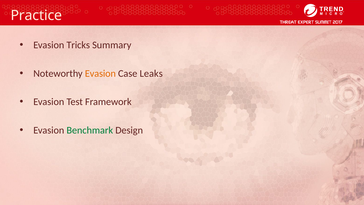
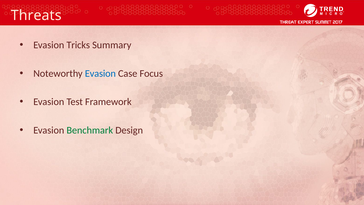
Practice: Practice -> Threats
Evasion at (100, 73) colour: orange -> blue
Leaks: Leaks -> Focus
